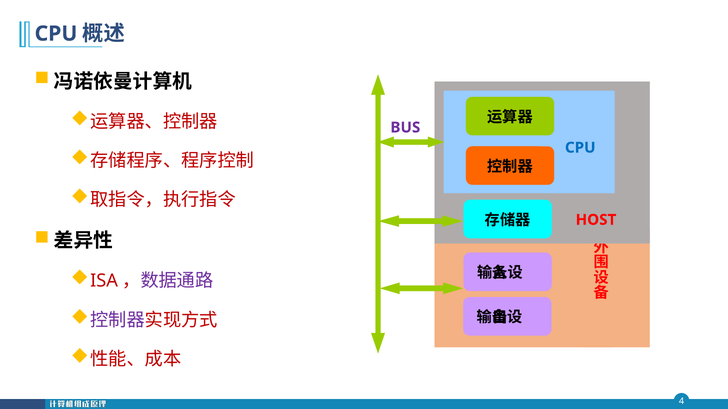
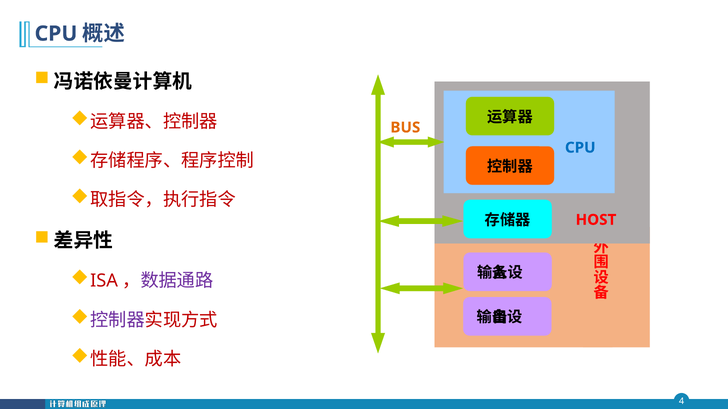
BUS colour: purple -> orange
